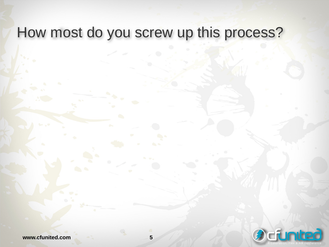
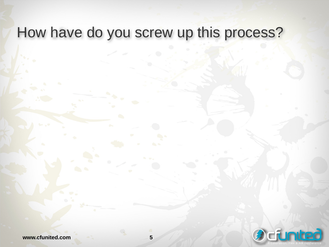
most: most -> have
